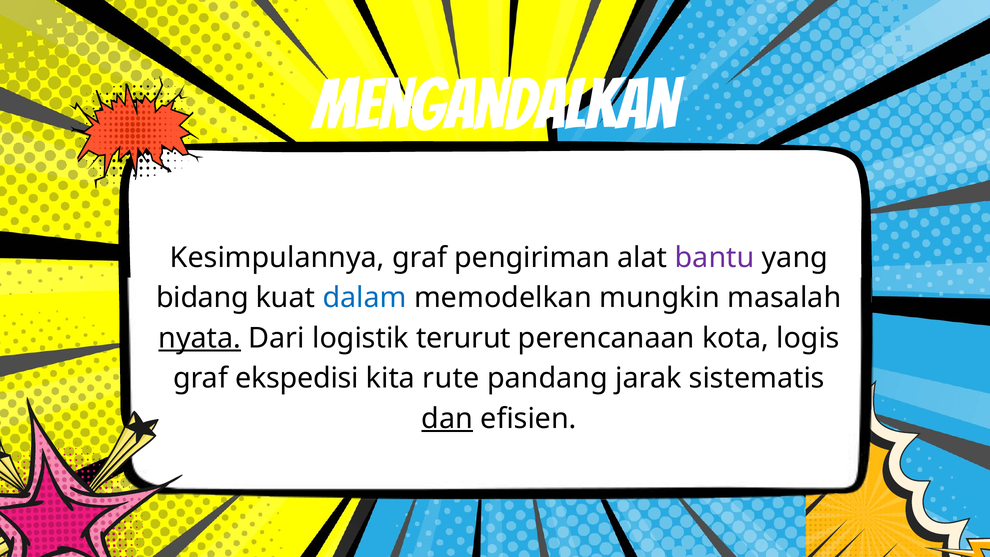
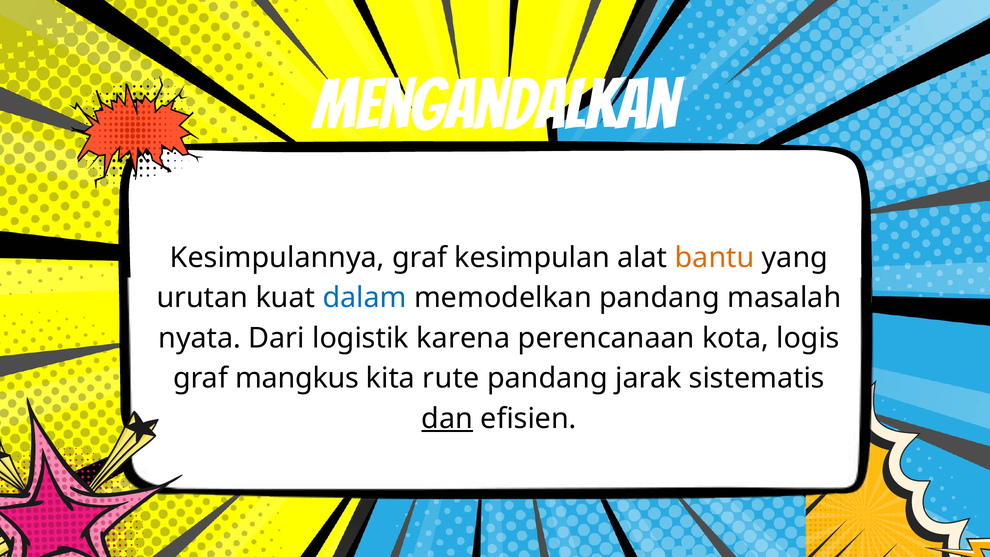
pengiriman: pengiriman -> kesimpulan
bantu colour: purple -> orange
bidang: bidang -> urutan
memodelkan mungkin: mungkin -> pandang
nyata underline: present -> none
terurut: terurut -> karena
ekspedisi: ekspedisi -> mangkus
